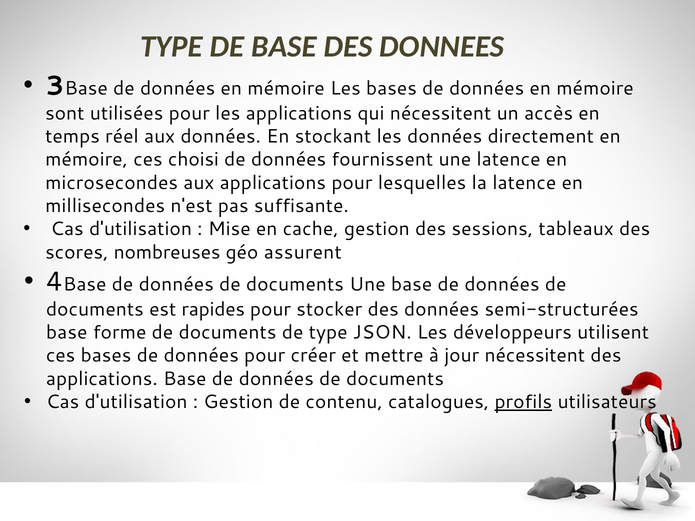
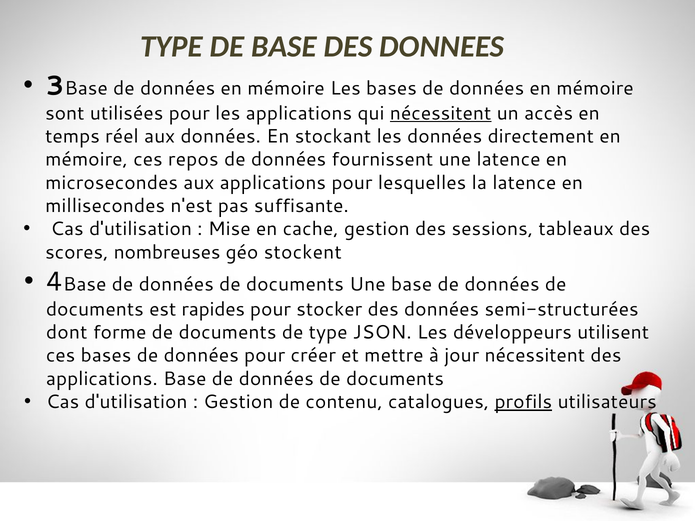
nécessitent at (441, 113) underline: none -> present
choisi: choisi -> repos
assurent: assurent -> stockent
base at (67, 333): base -> dont
